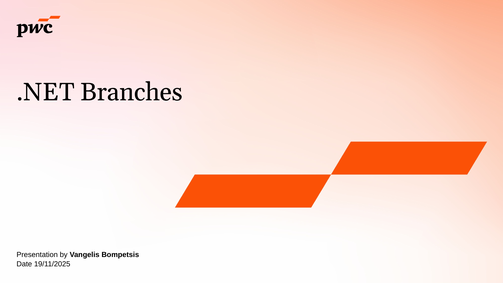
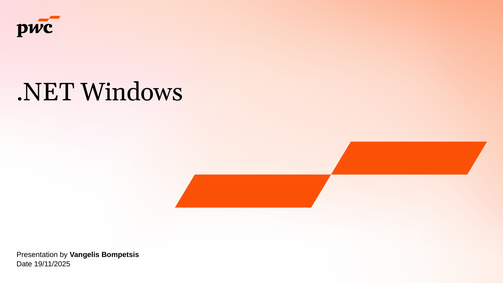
Branches: Branches -> Windows
